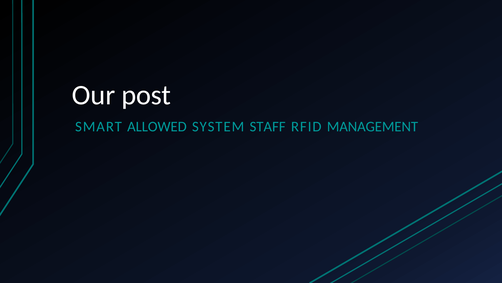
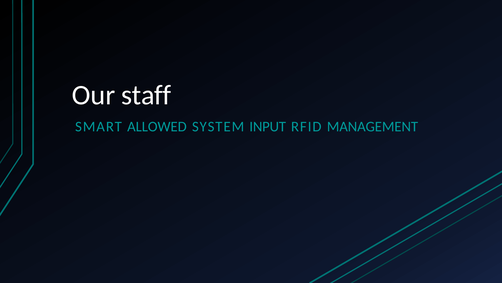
post: post -> staff
STAFF: STAFF -> INPUT
